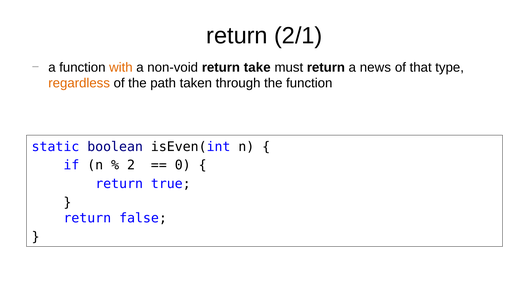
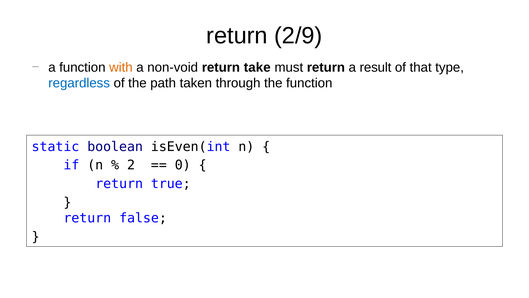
2/1: 2/1 -> 2/9
news: news -> result
regardless colour: orange -> blue
